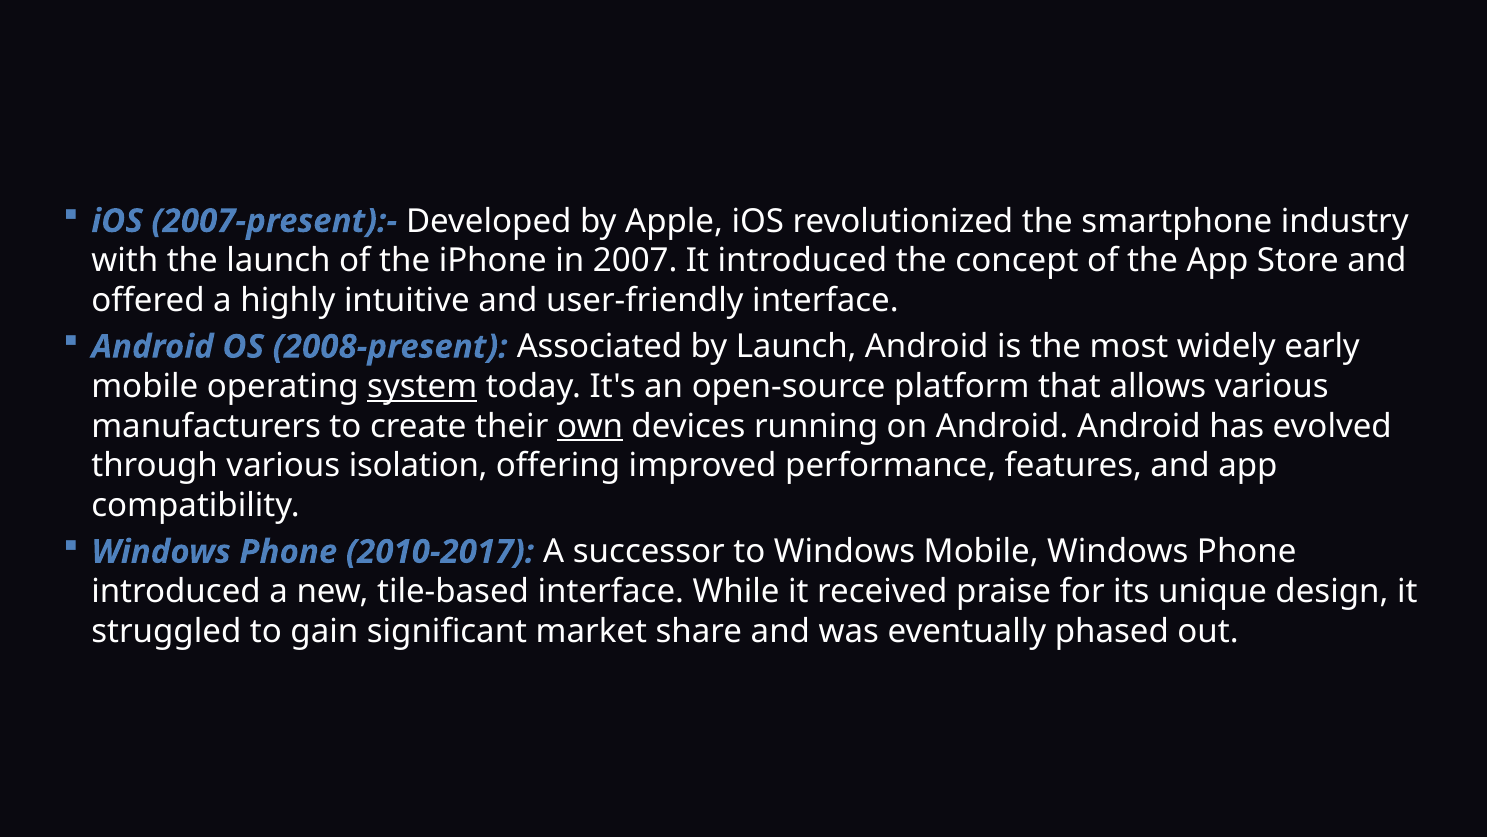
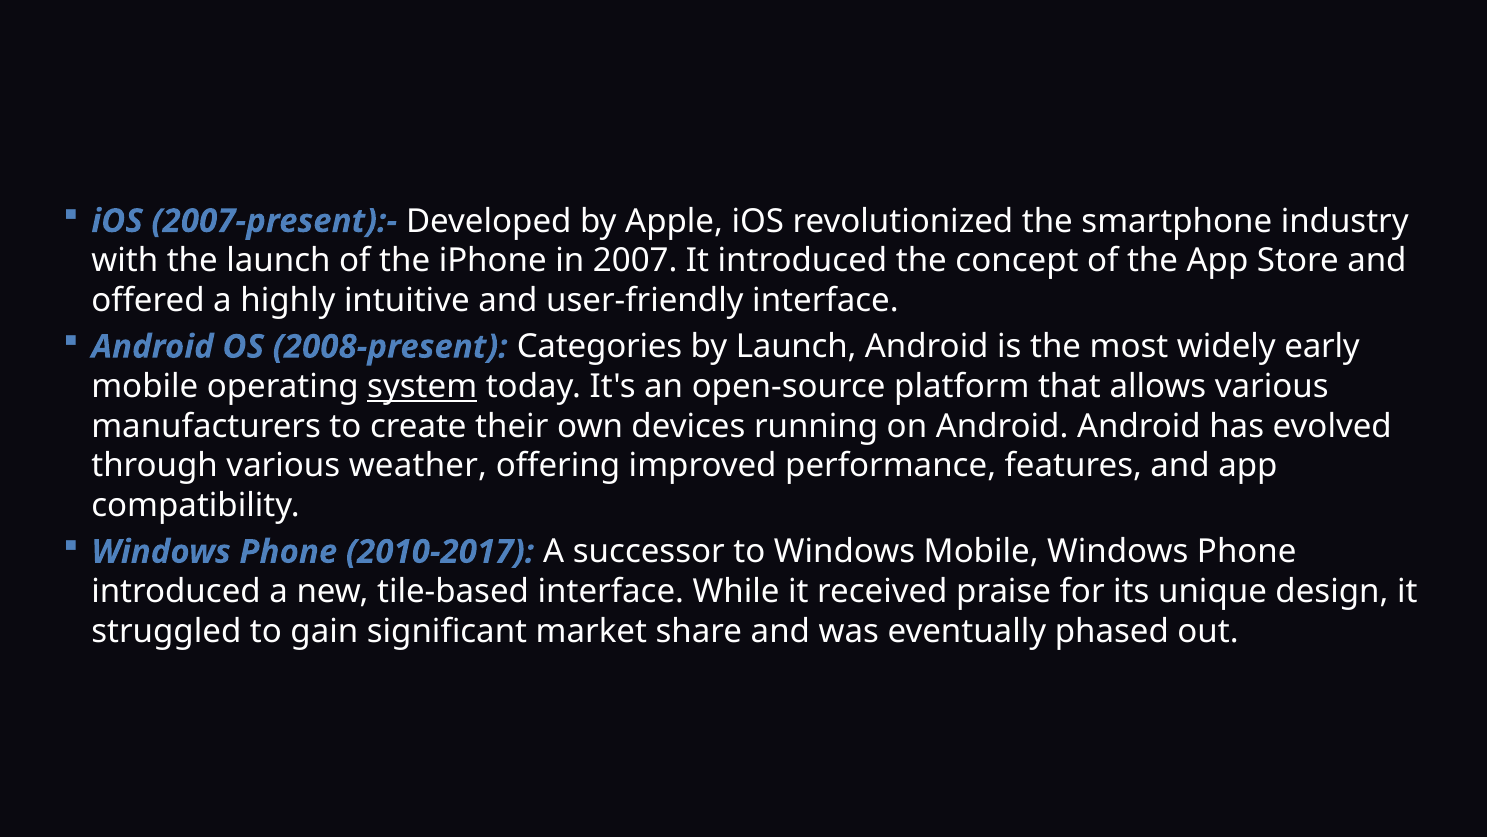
Associated: Associated -> Categories
own underline: present -> none
isolation: isolation -> weather
